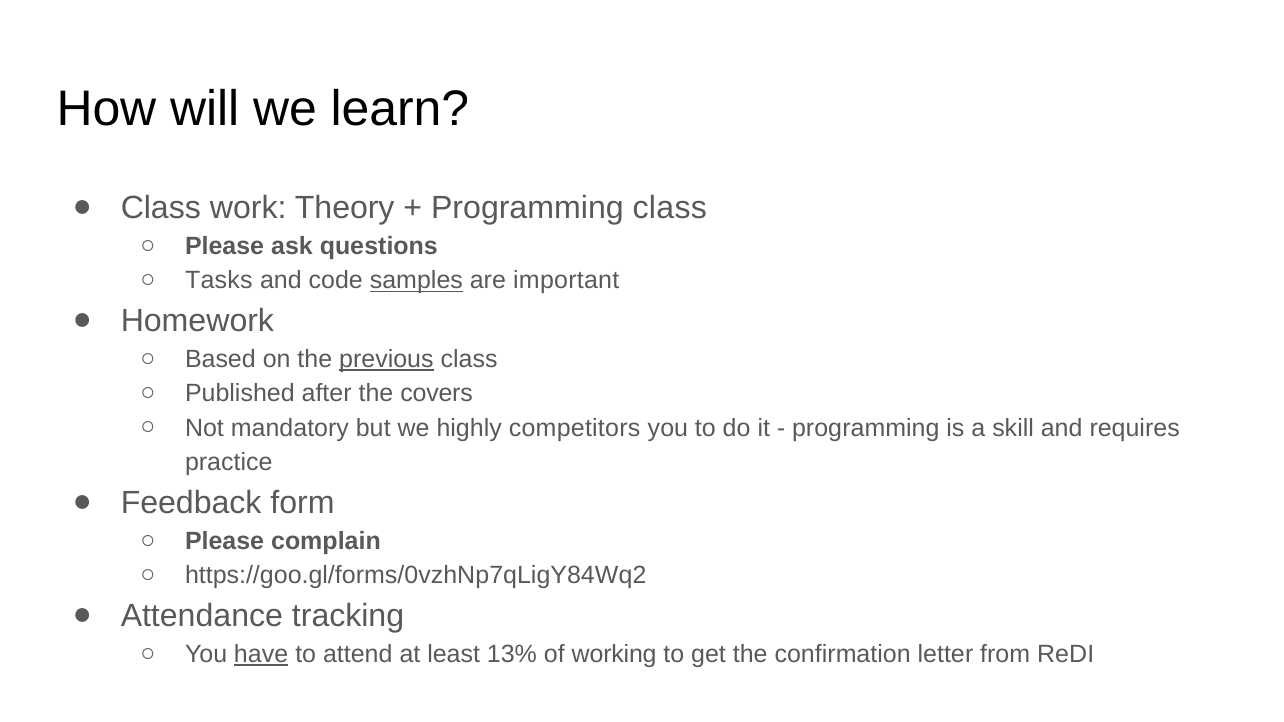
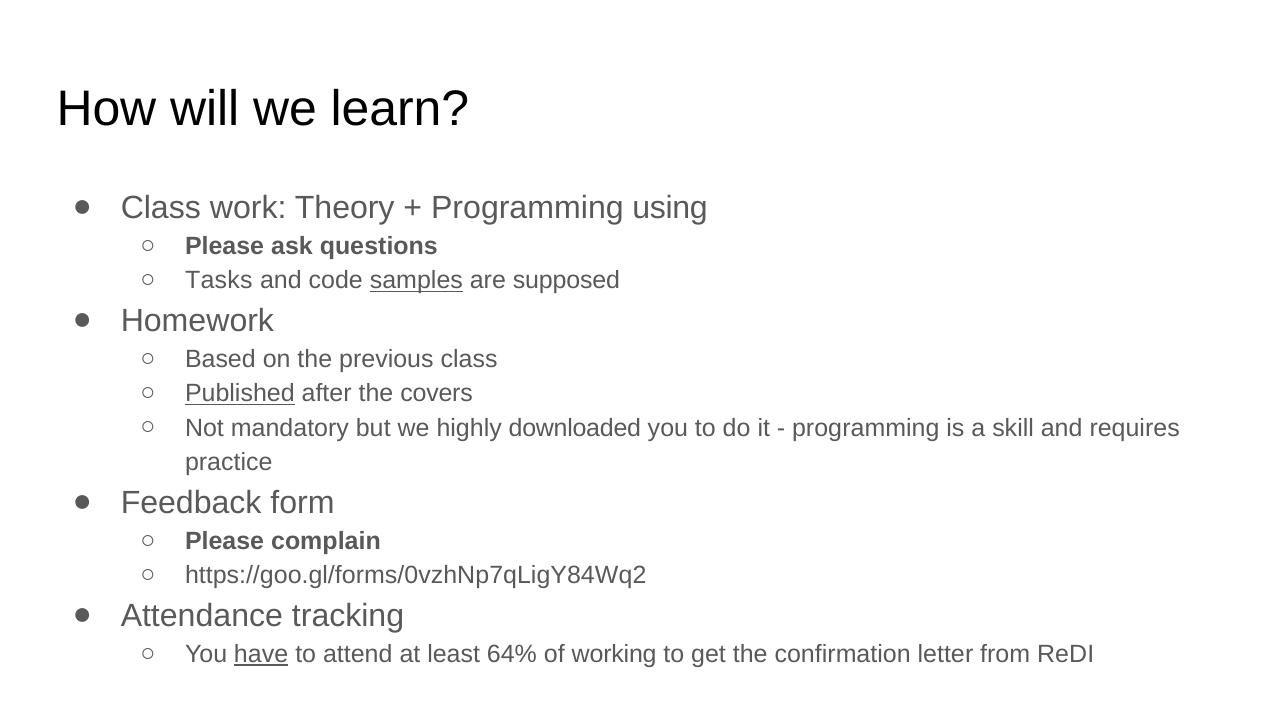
Programming class: class -> using
important: important -> supposed
previous underline: present -> none
Published underline: none -> present
competitors: competitors -> downloaded
13%: 13% -> 64%
